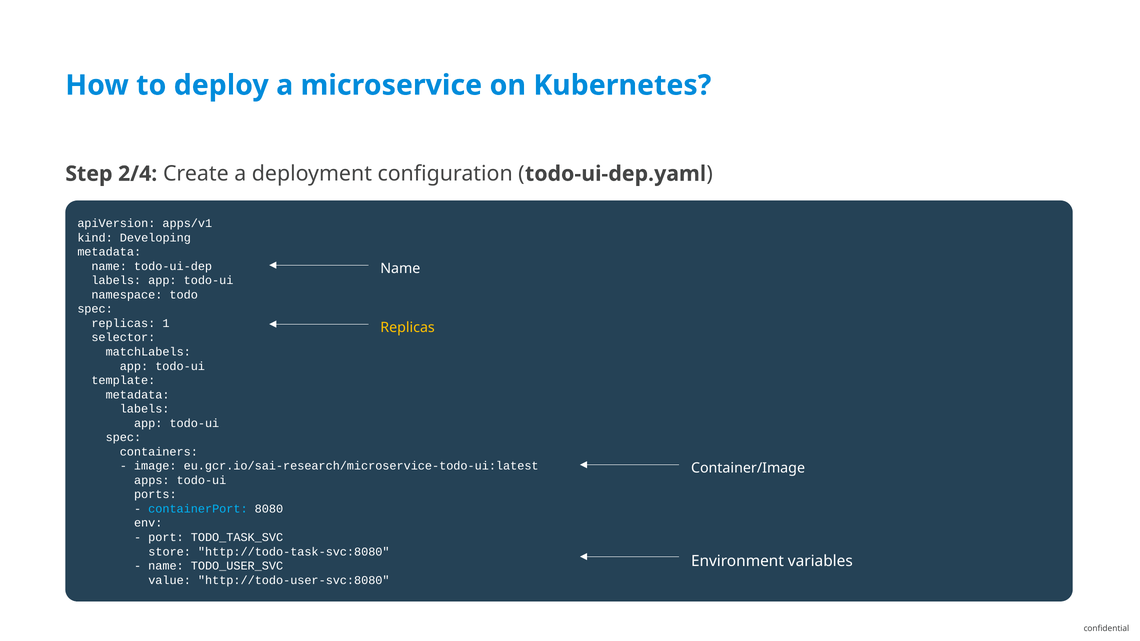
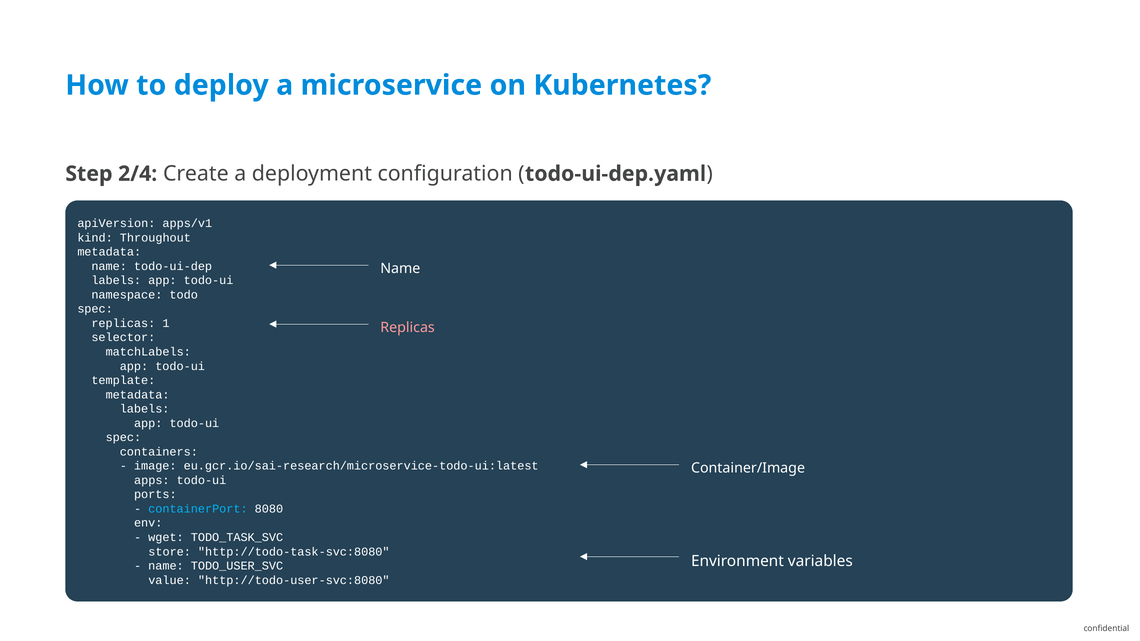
Developing: Developing -> Throughout
Replicas at (408, 328) colour: yellow -> pink
port: port -> wget
